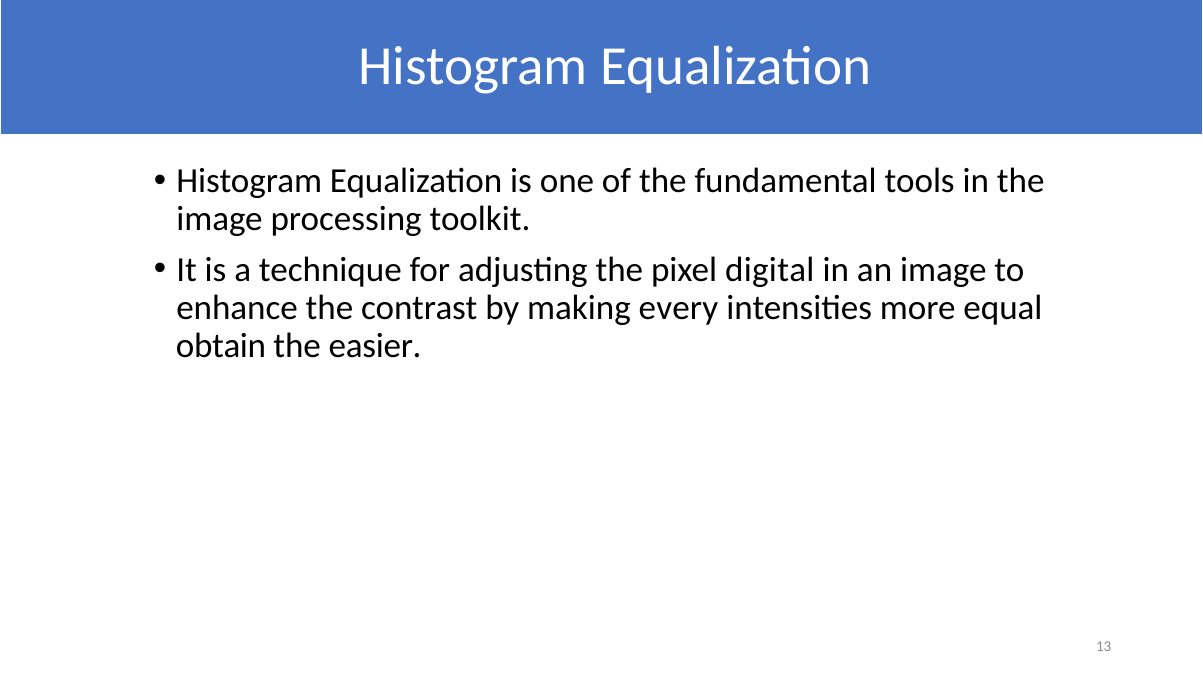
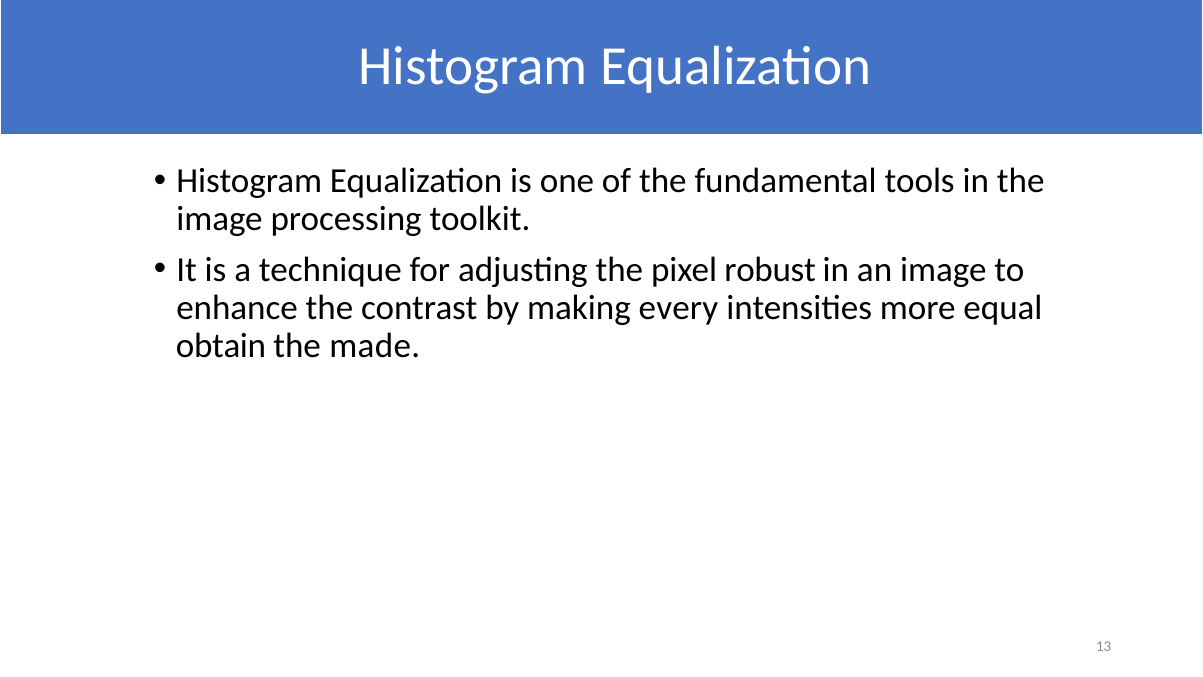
digital: digital -> robust
easier: easier -> made
